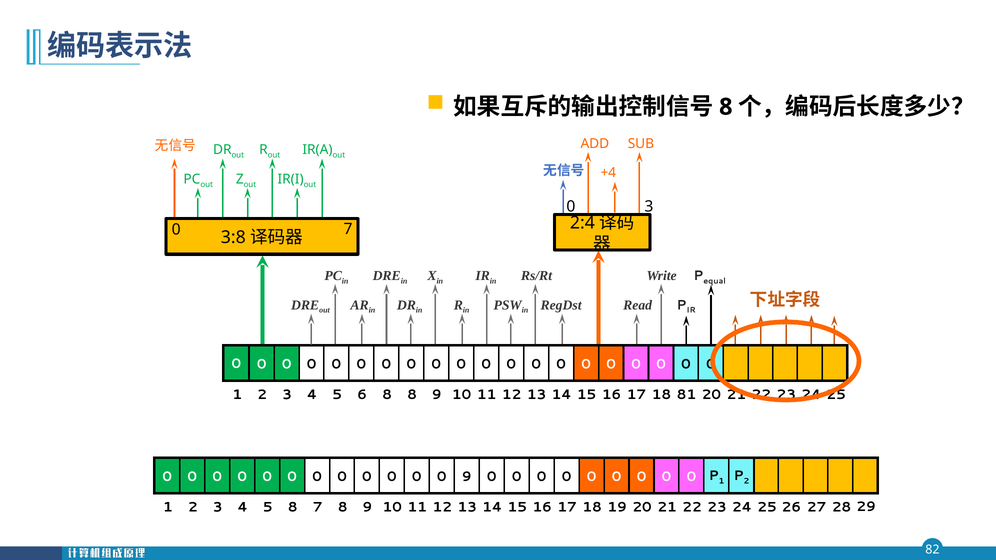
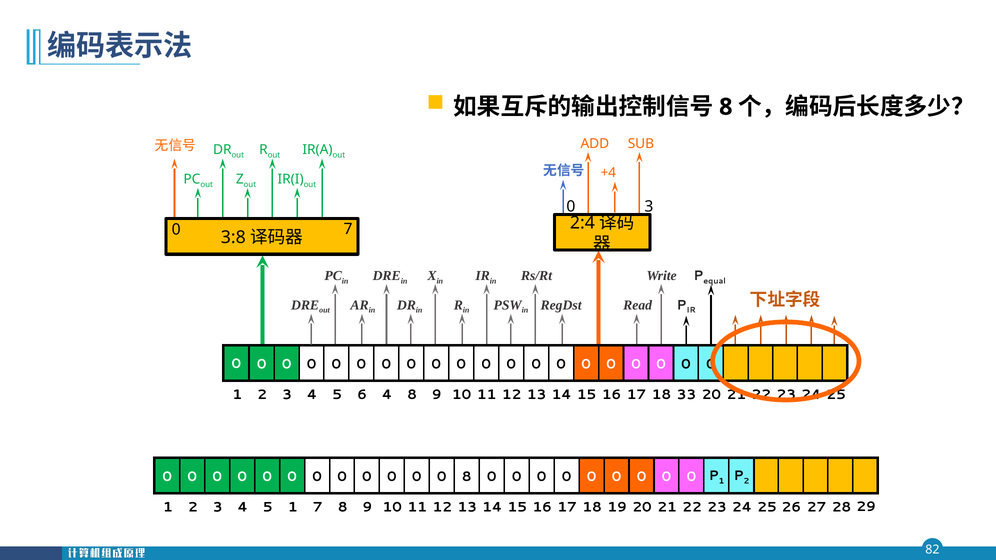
6 8: 8 -> 4
81: 81 -> 33
0 9: 9 -> 8
5 8: 8 -> 1
